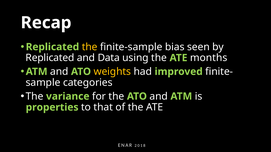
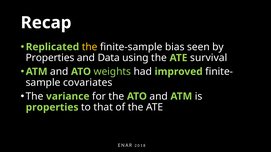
Replicated at (50, 58): Replicated -> Properties
months: months -> survival
weights colour: yellow -> light green
categories: categories -> covariates
